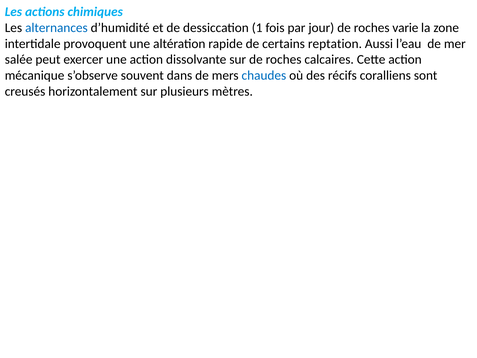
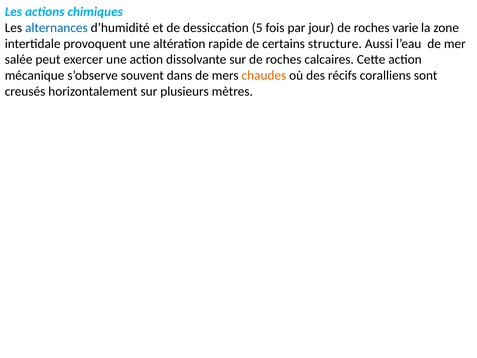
1: 1 -> 5
reptation: reptation -> structure
chaudes colour: blue -> orange
